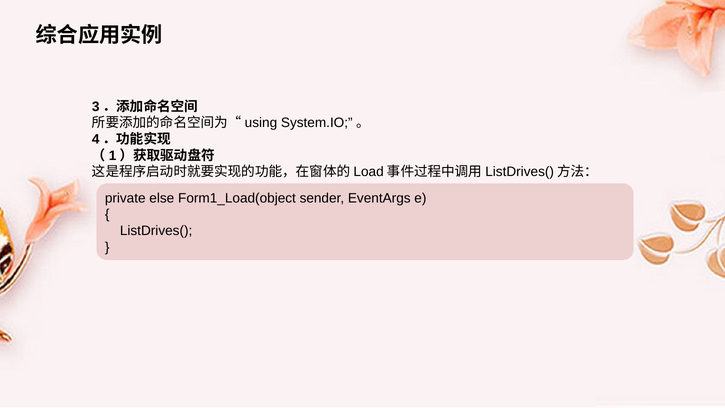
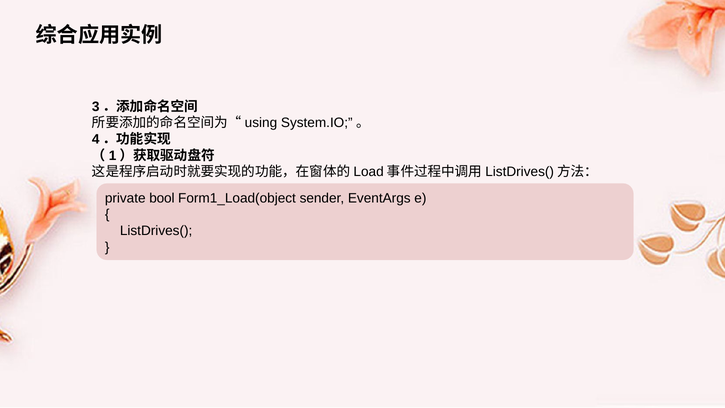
else: else -> bool
